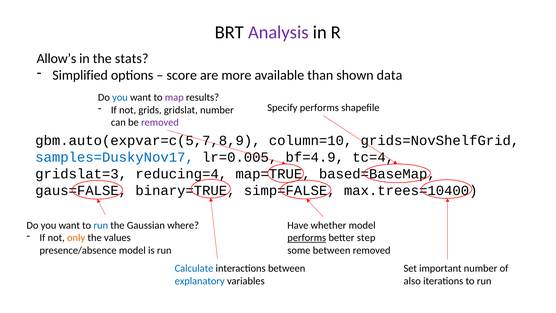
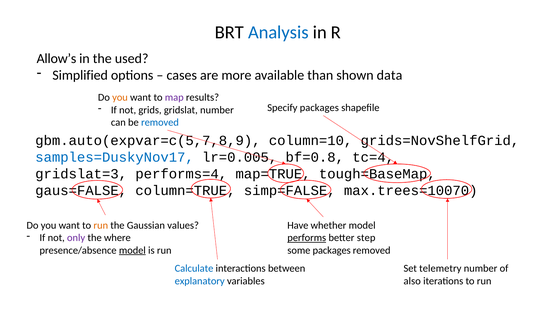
Analysis colour: purple -> blue
stats: stats -> used
score: score -> cases
you at (120, 97) colour: blue -> orange
Specify performs: performs -> packages
removed at (160, 122) colour: purple -> blue
bf=4.9: bf=4.9 -> bf=0.8
reducing=4: reducing=4 -> performs=4
based=BaseMap: based=BaseMap -> tough=BaseMap
binary=TRUE: binary=TRUE -> column=TRUE
max.trees=10400: max.trees=10400 -> max.trees=10070
run at (101, 225) colour: blue -> orange
where: where -> values
only colour: orange -> purple
values: values -> where
model at (132, 250) underline: none -> present
some between: between -> packages
important: important -> telemetry
